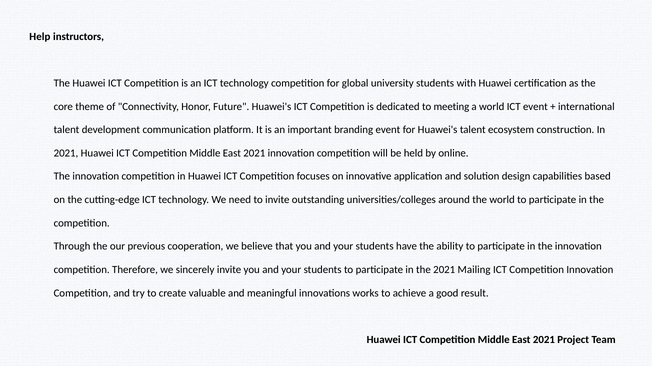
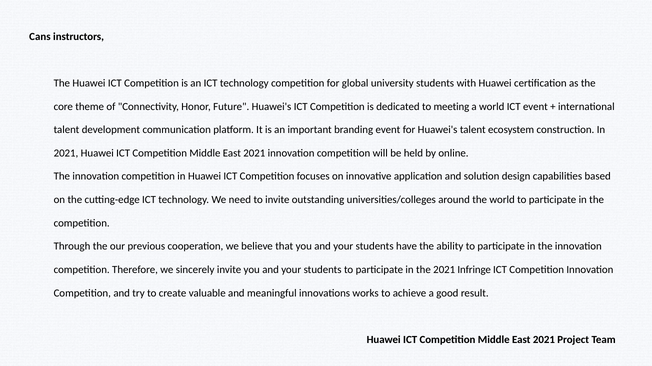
Help: Help -> Cans
Mailing: Mailing -> Infringe
